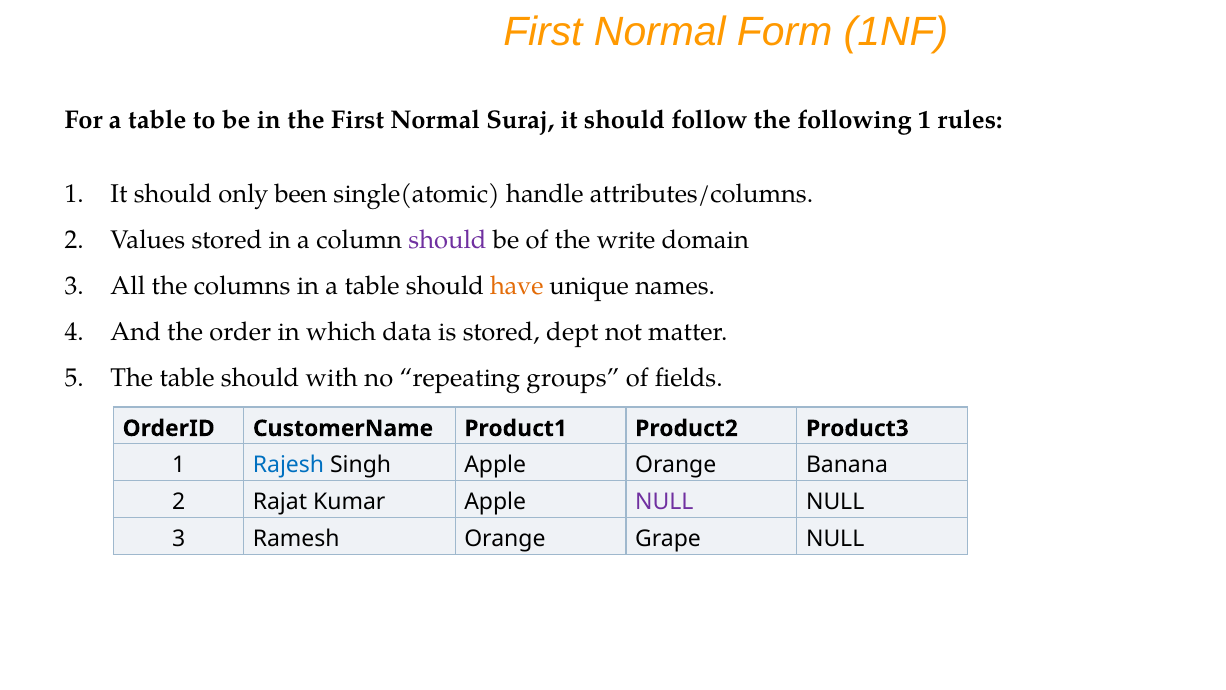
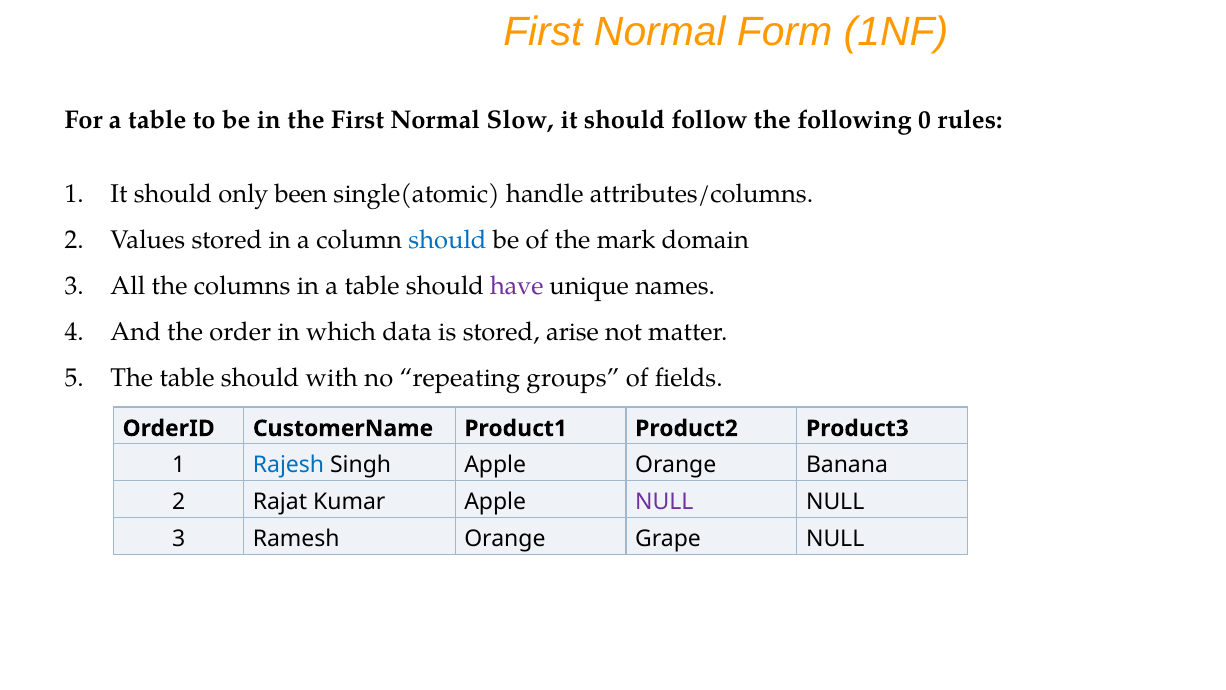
Suraj: Suraj -> Slow
following 1: 1 -> 0
should at (448, 240) colour: purple -> blue
write: write -> mark
have colour: orange -> purple
dept: dept -> arise
